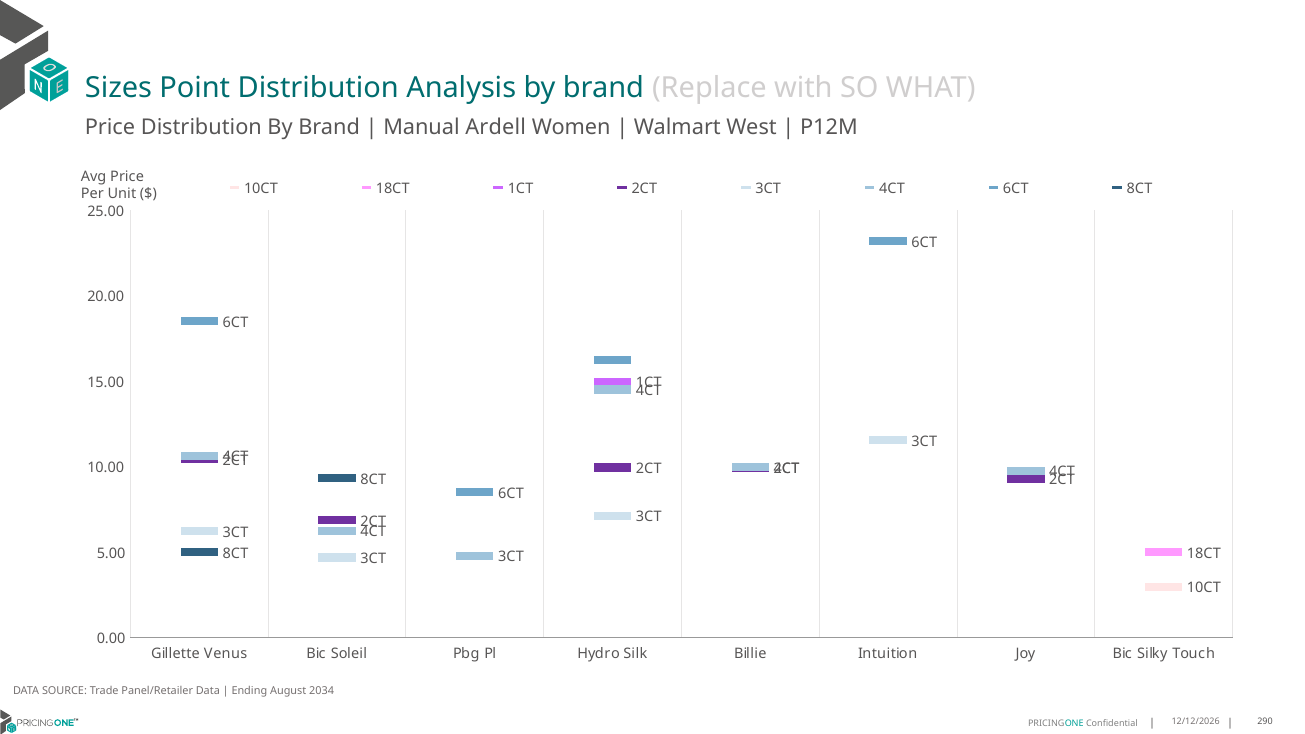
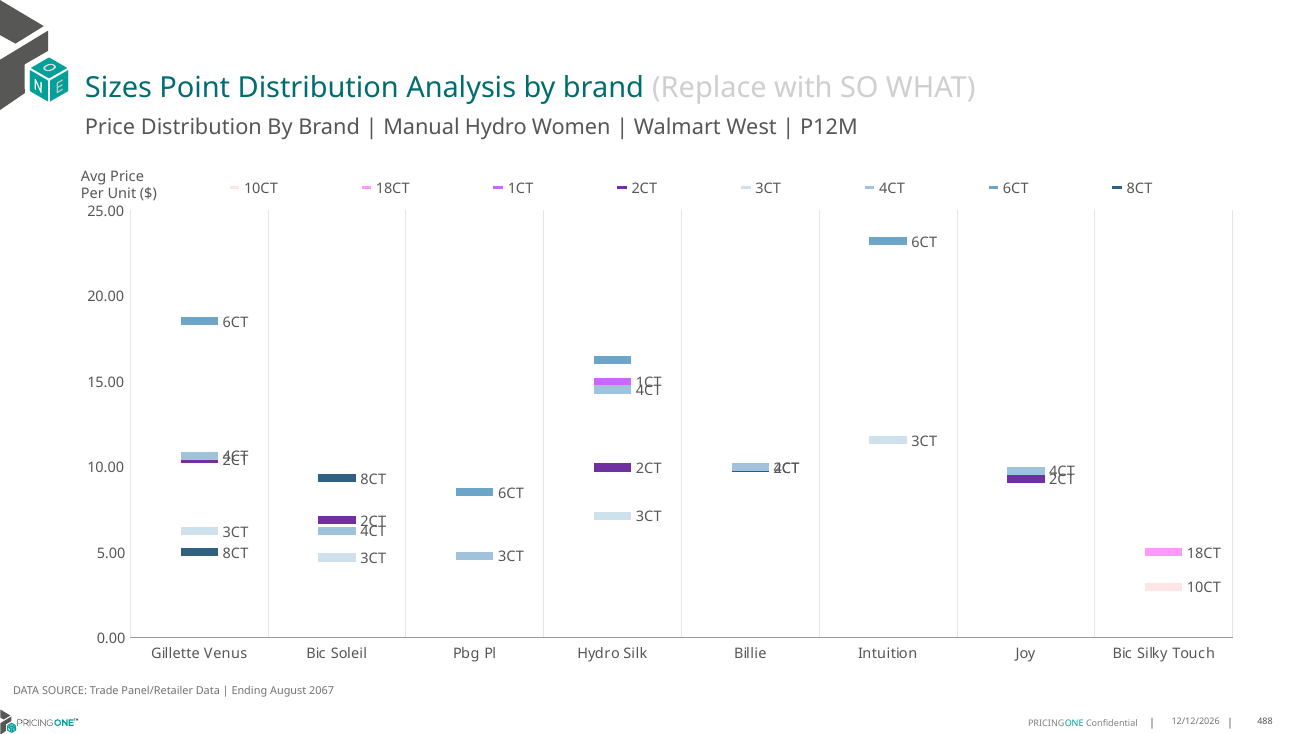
Manual Ardell: Ardell -> Hydro
2034: 2034 -> 2067
290: 290 -> 488
